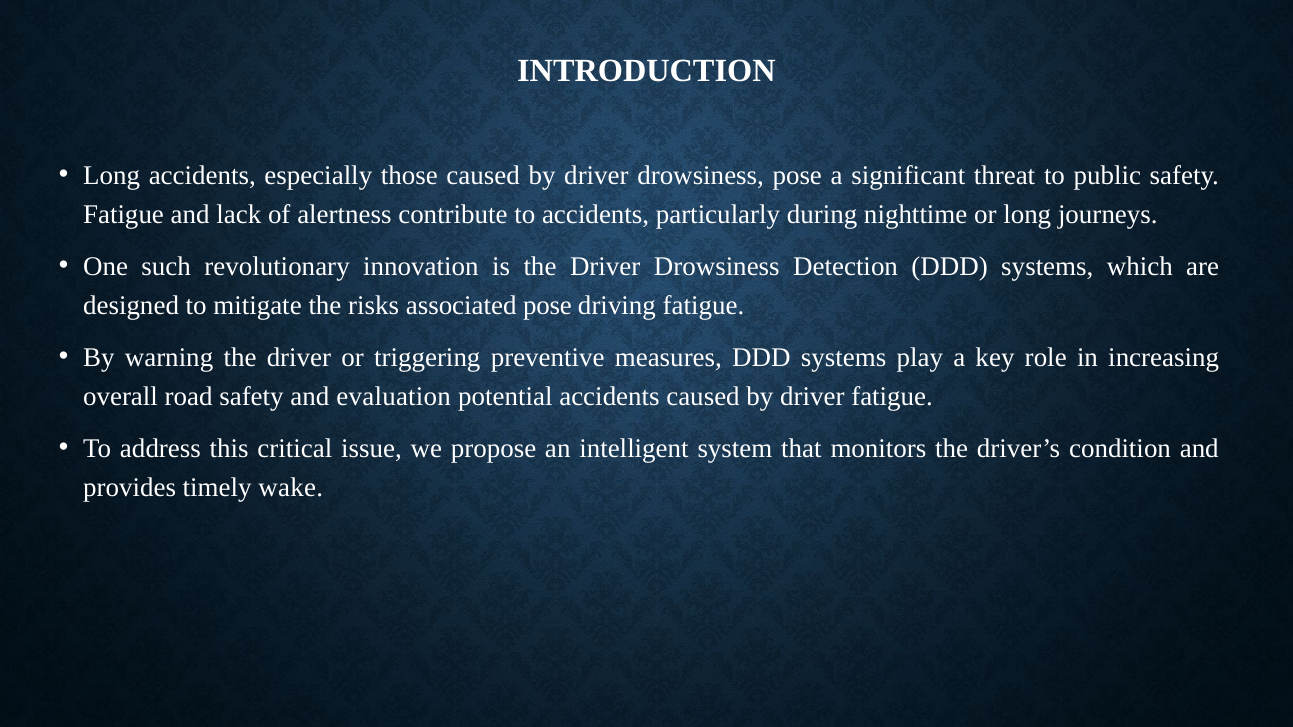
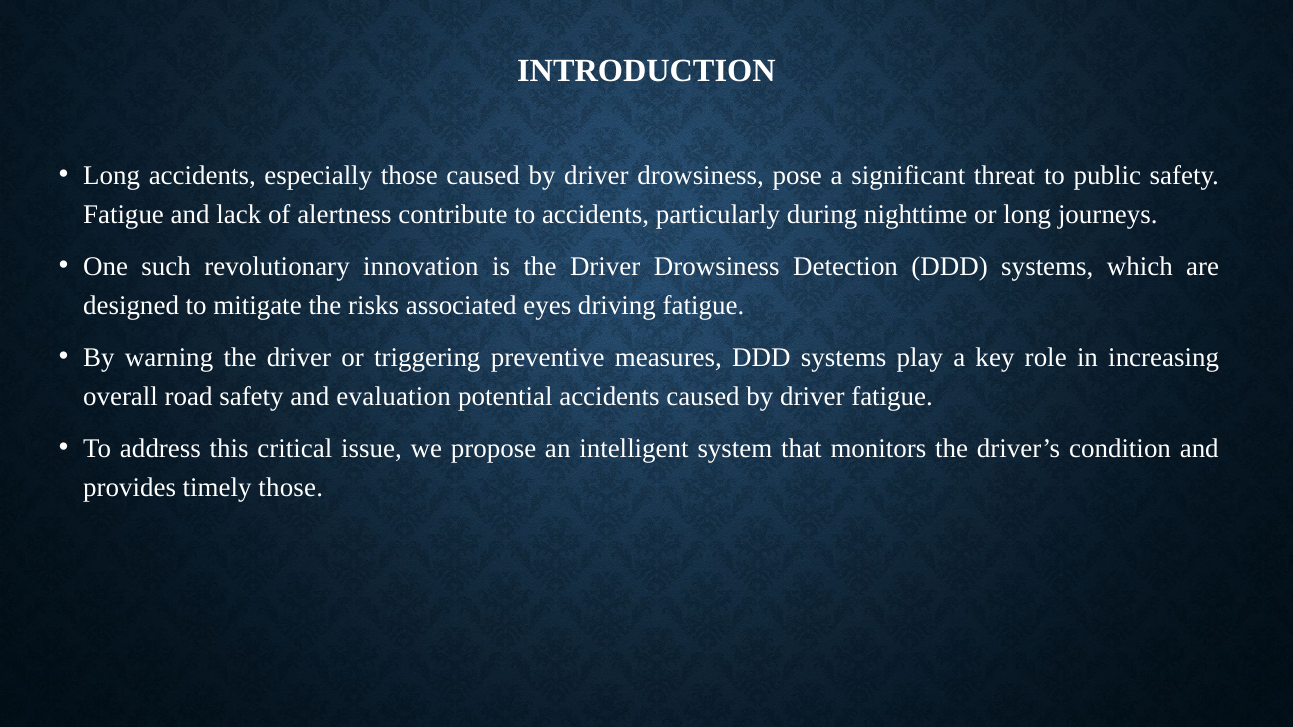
associated pose: pose -> eyes
timely wake: wake -> those
